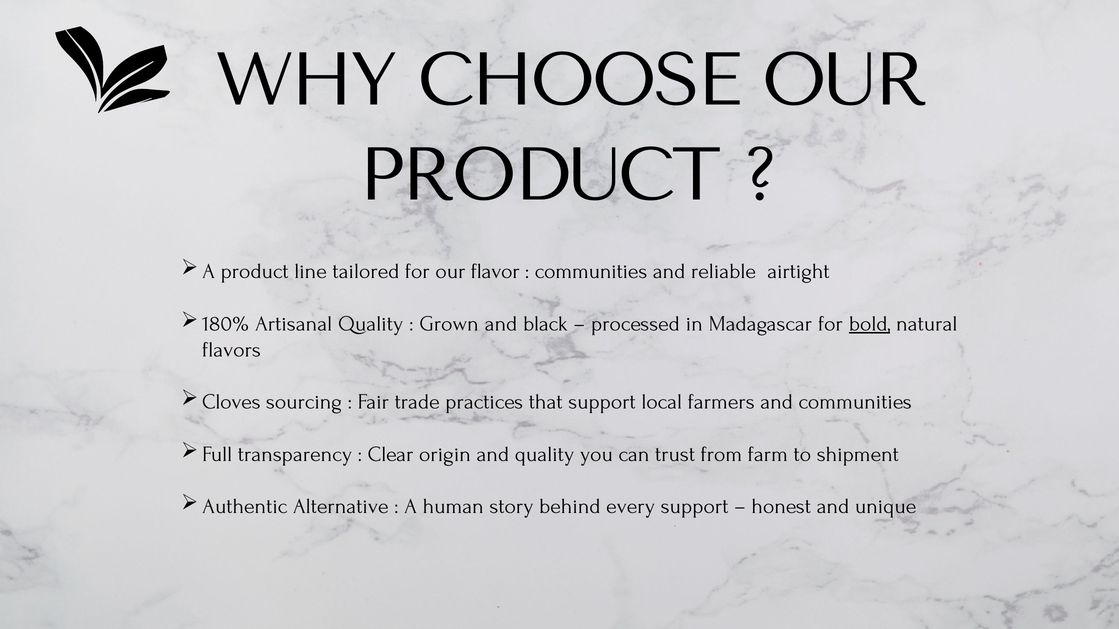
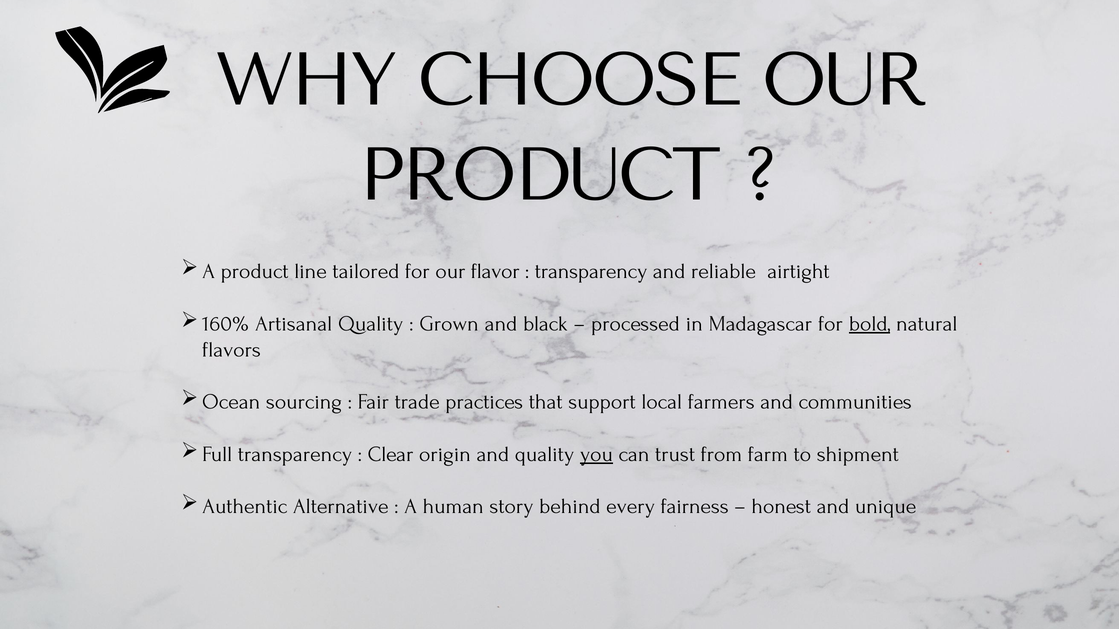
communities at (591, 271): communities -> transparency
180%: 180% -> 160%
Cloves: Cloves -> Ocean
you underline: none -> present
every support: support -> fairness
